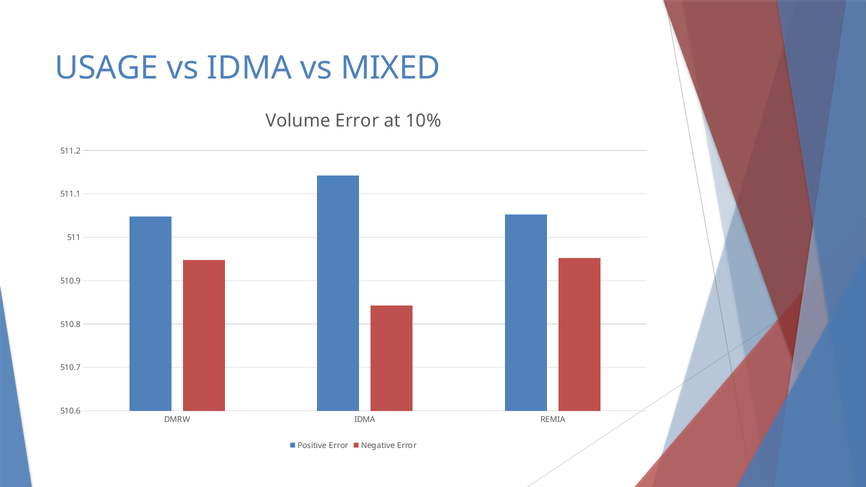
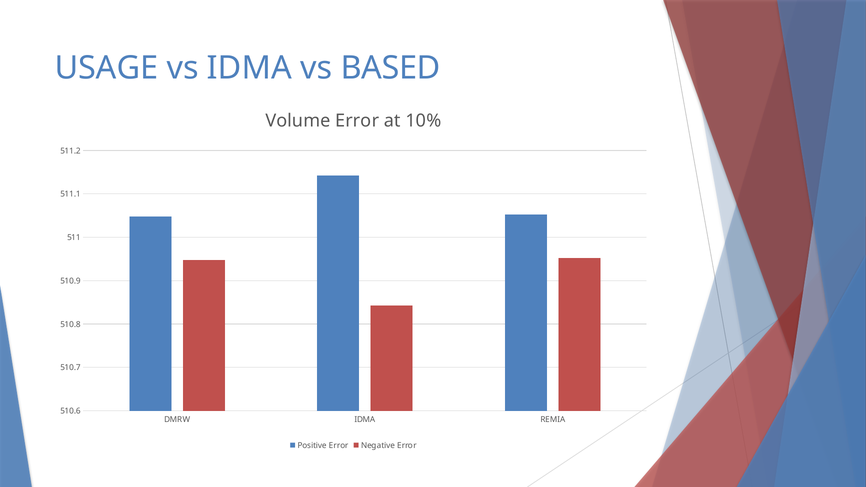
MIXED: MIXED -> BASED
